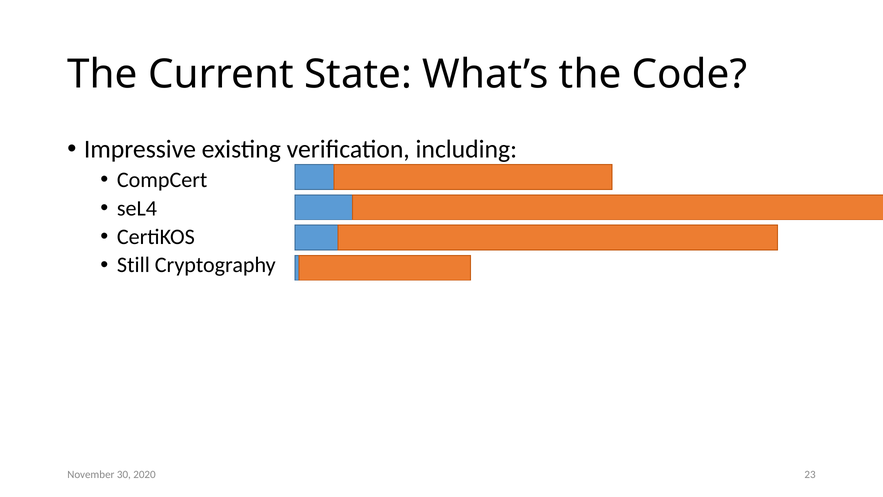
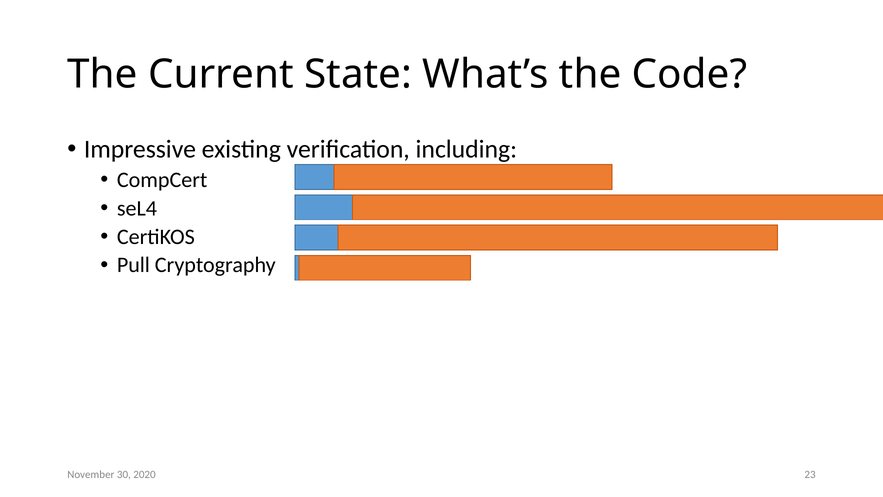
Still: Still -> Pull
